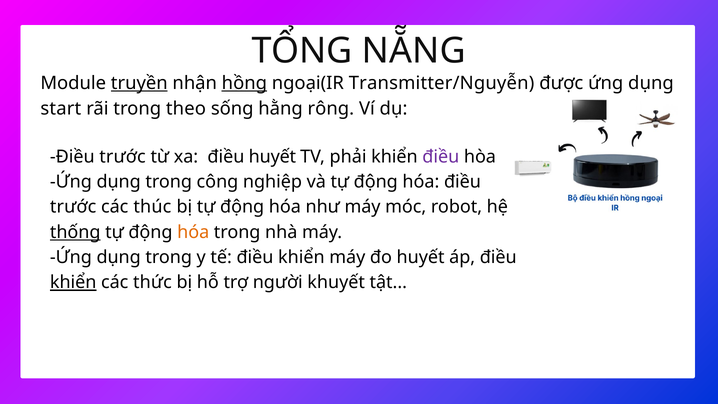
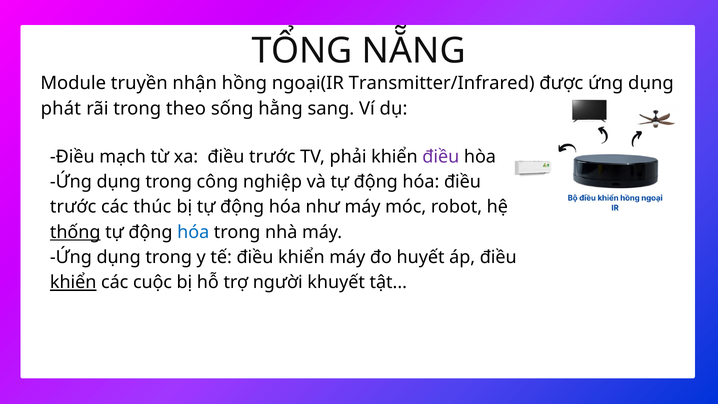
truyền underline: present -> none
hồng underline: present -> none
Transmitter/Nguyễn: Transmitter/Nguyễn -> Transmitter/Infrared
start: start -> phát
rông: rông -> sang
trước at (123, 157): trước -> mạch
xa điều huyết: huyết -> trước
hóa at (193, 232) colour: orange -> blue
thức: thức -> cuộc
